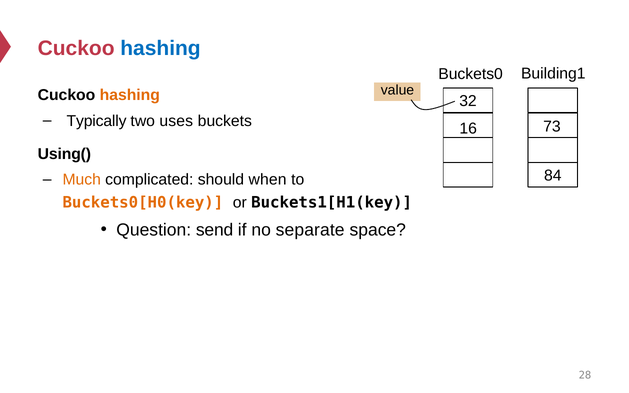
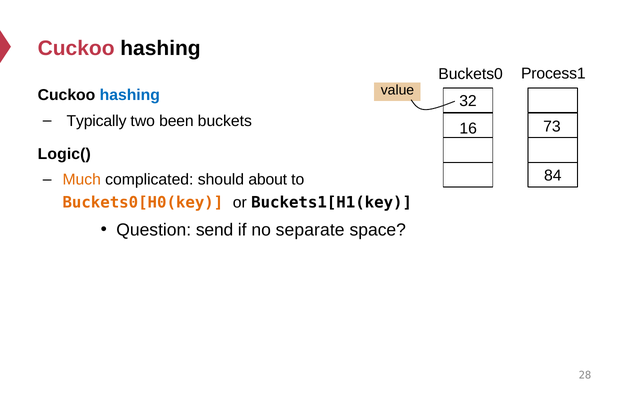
hashing at (160, 48) colour: blue -> black
Building1: Building1 -> Process1
hashing at (130, 95) colour: orange -> blue
uses: uses -> been
Using(: Using( -> Logic(
when: when -> about
